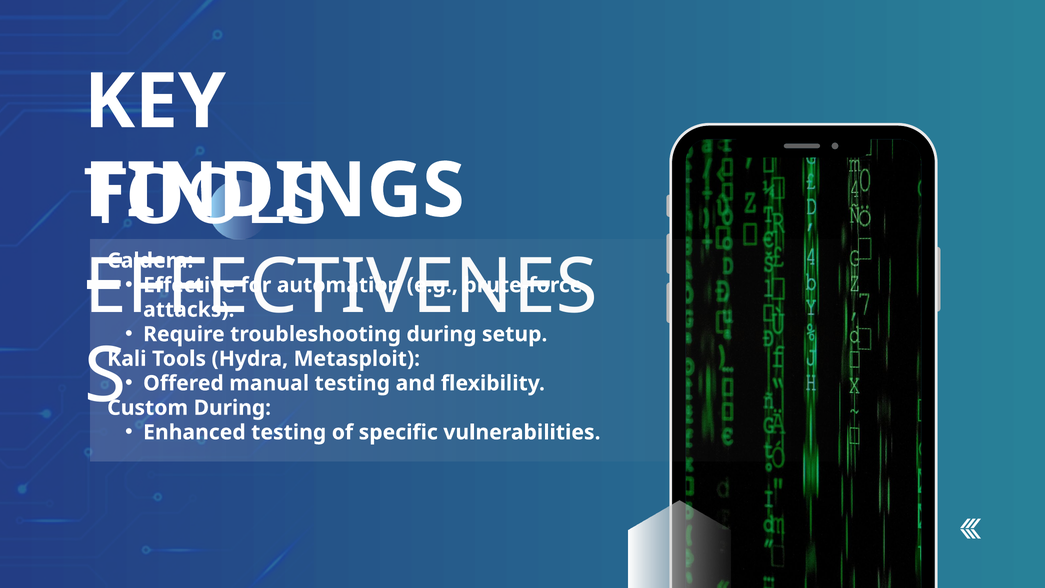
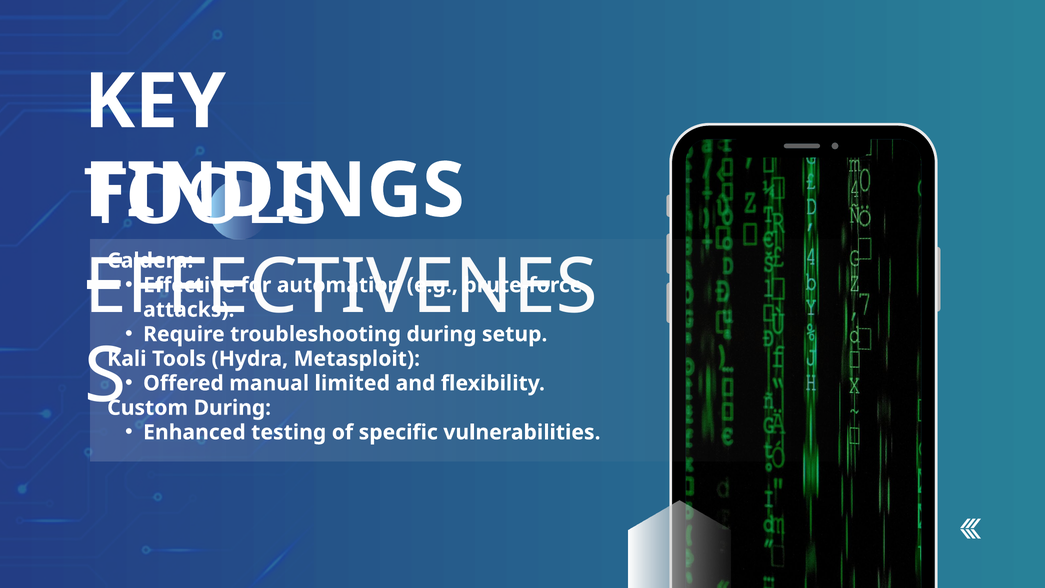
manual testing: testing -> limited
